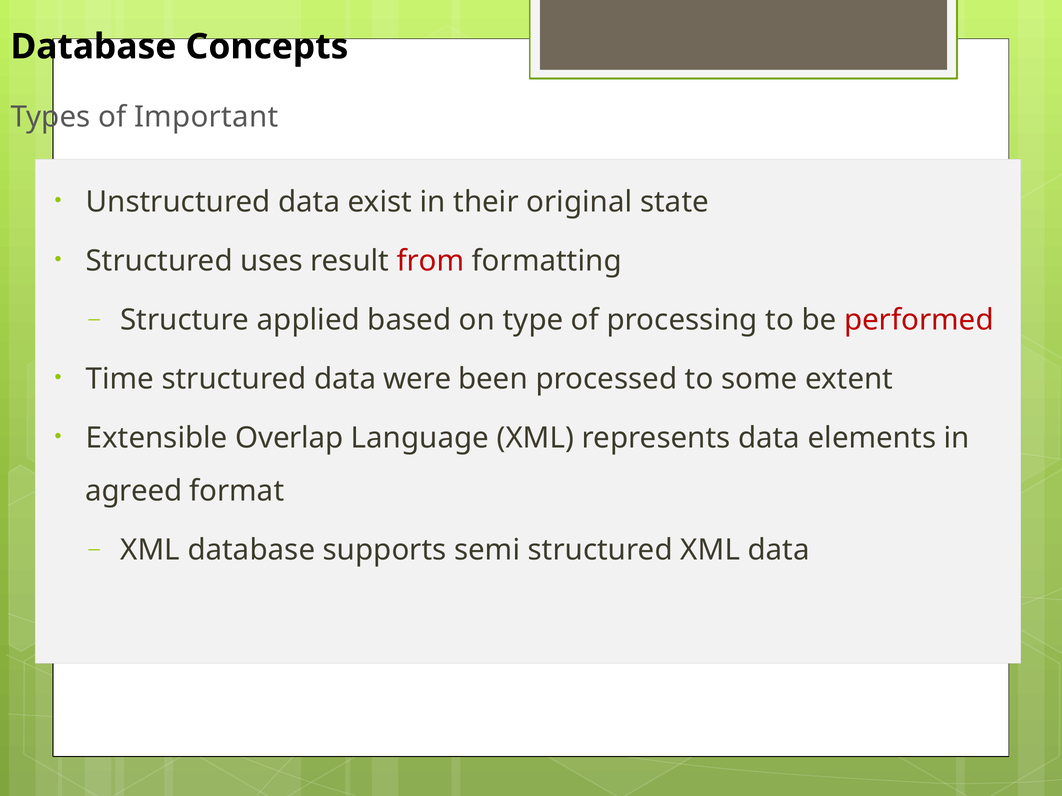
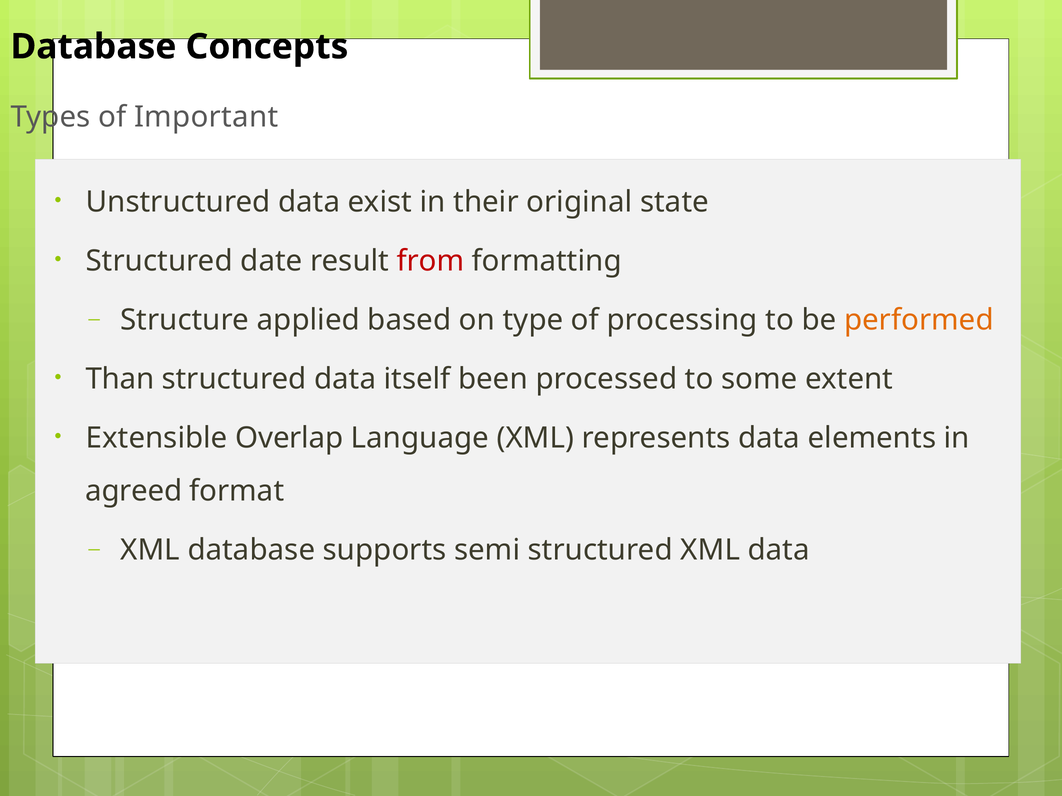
uses: uses -> date
performed colour: red -> orange
Time: Time -> Than
were: were -> itself
